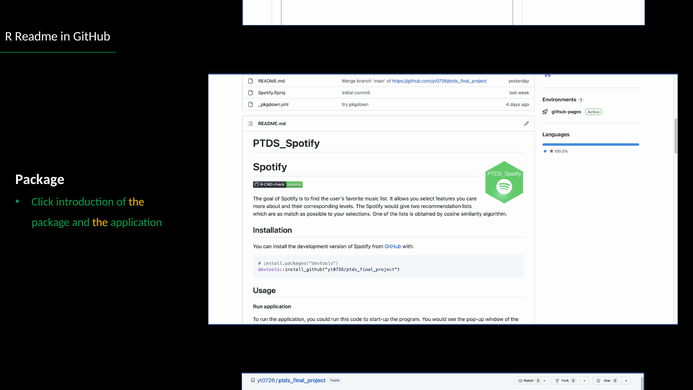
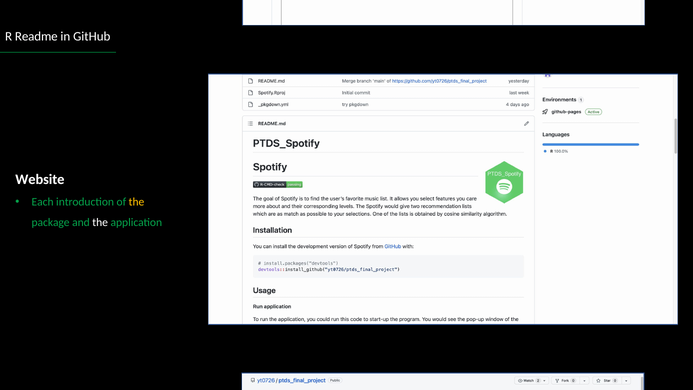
Package at (40, 179): Package -> Website
Click: Click -> Each
the at (100, 223) colour: yellow -> white
